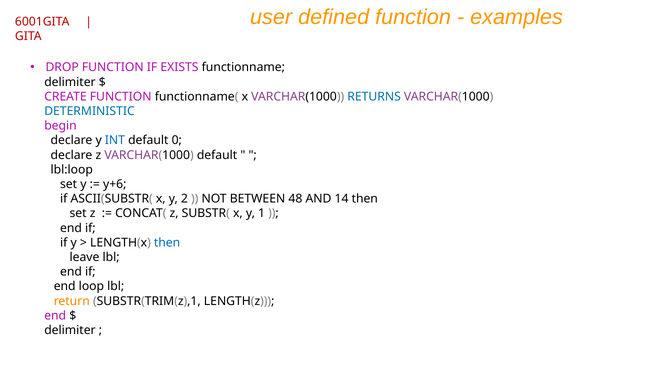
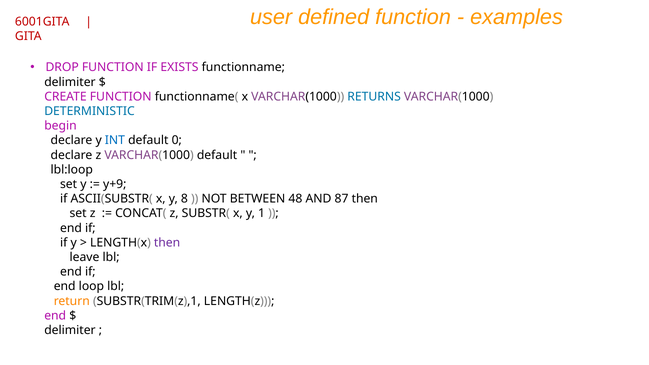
y+6: y+6 -> y+9
2: 2 -> 8
14: 14 -> 87
then at (167, 243) colour: blue -> purple
